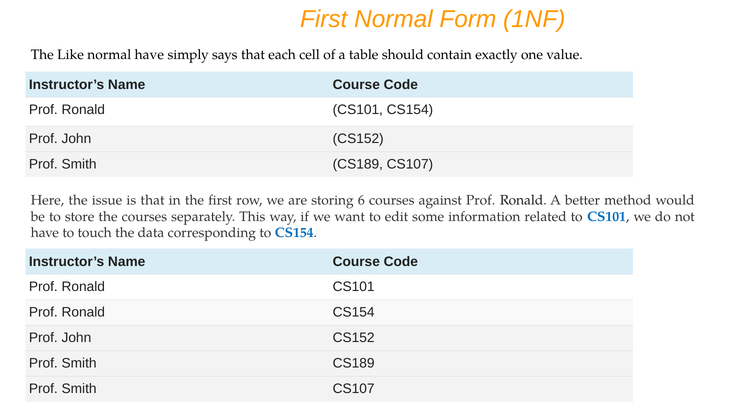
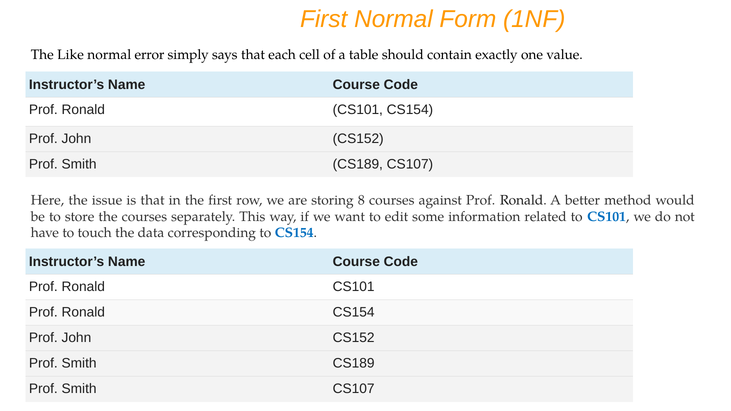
normal have: have -> error
6: 6 -> 8
